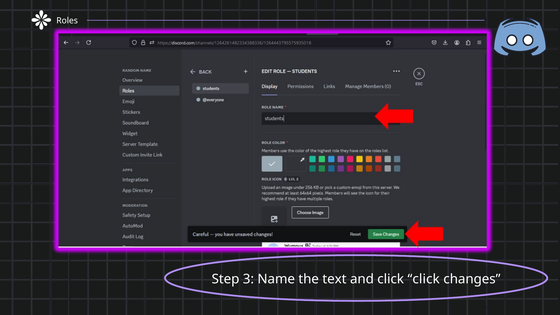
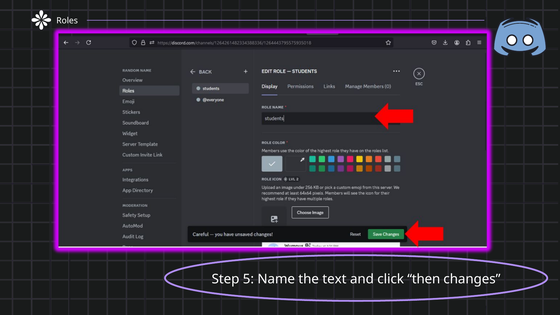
3: 3 -> 5
click click: click -> then
